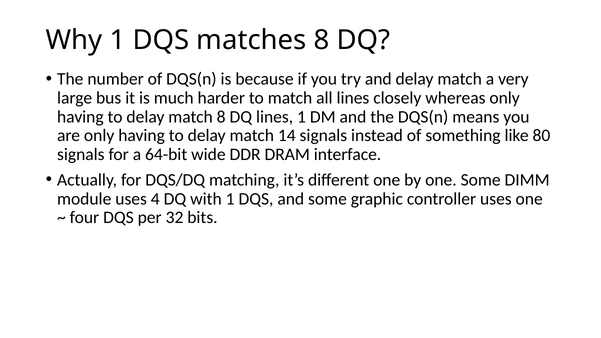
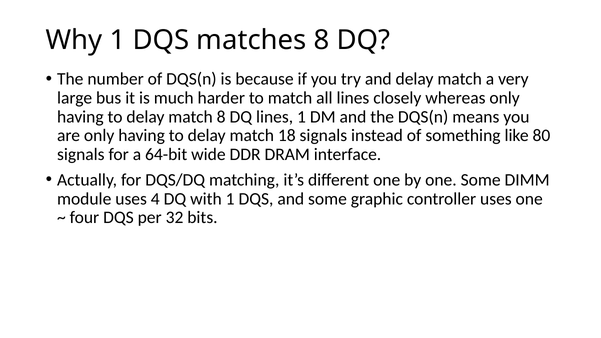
14: 14 -> 18
